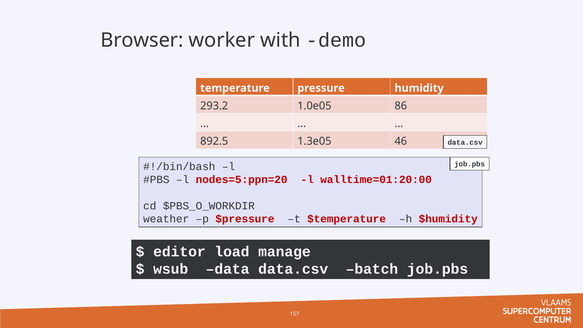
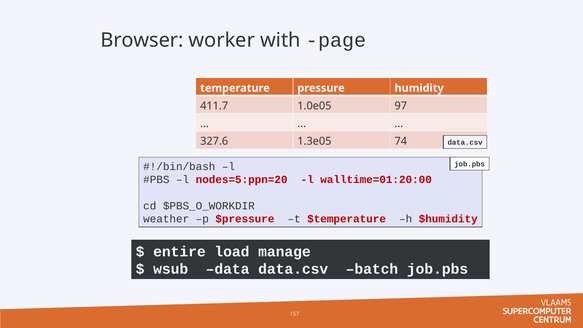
demo: demo -> page
293.2: 293.2 -> 411.7
86: 86 -> 97
892.5: 892.5 -> 327.6
46: 46 -> 74
editor: editor -> entire
